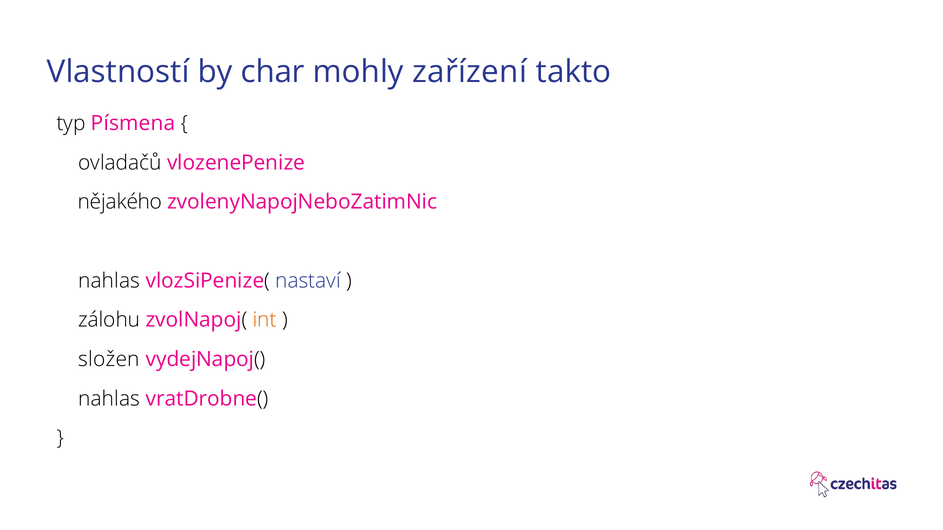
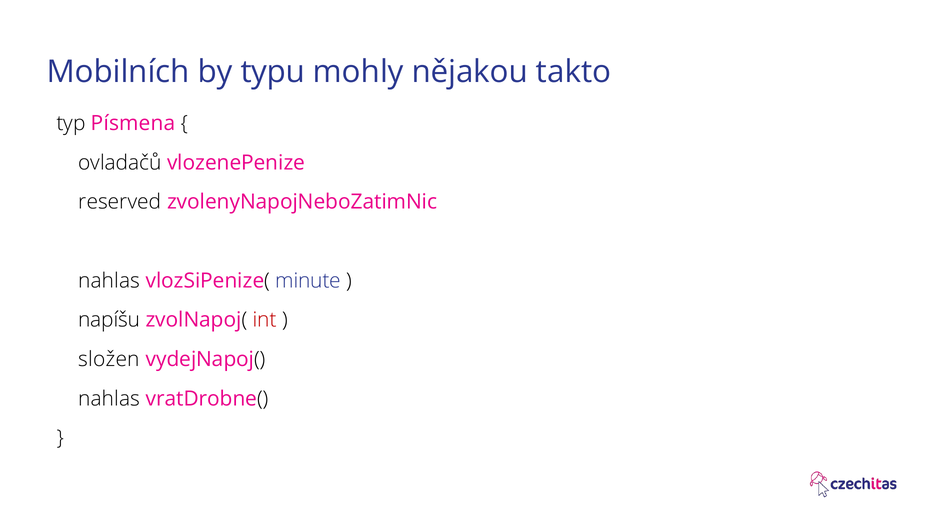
Vlastností: Vlastností -> Mobilních
char: char -> typu
zařízení: zařízení -> nějakou
nějakého: nějakého -> reserved
nastaví: nastaví -> minute
zálohu: zálohu -> napíšu
int colour: orange -> red
